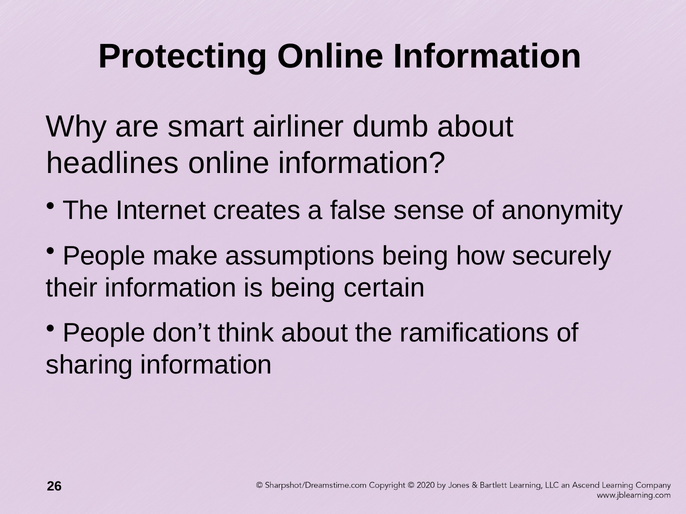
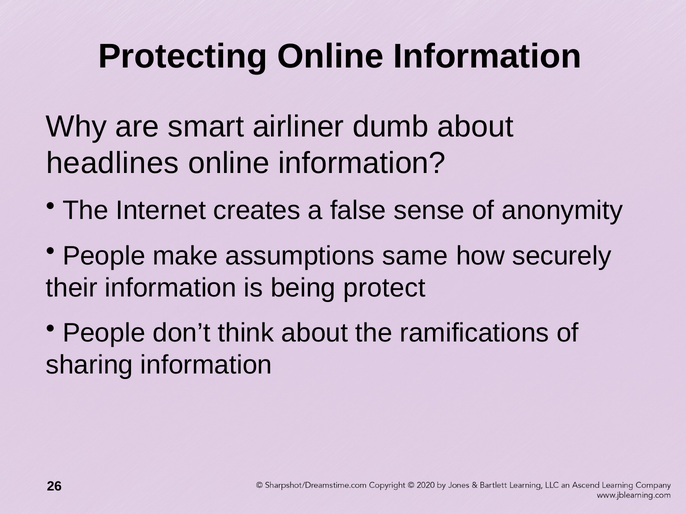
assumptions being: being -> same
certain: certain -> protect
